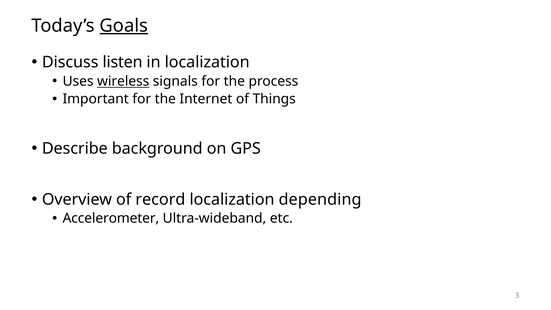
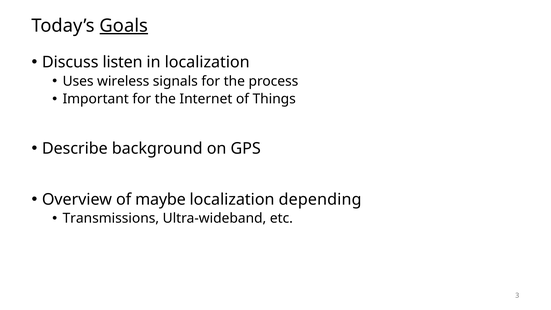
wireless underline: present -> none
record: record -> maybe
Accelerometer: Accelerometer -> Transmissions
